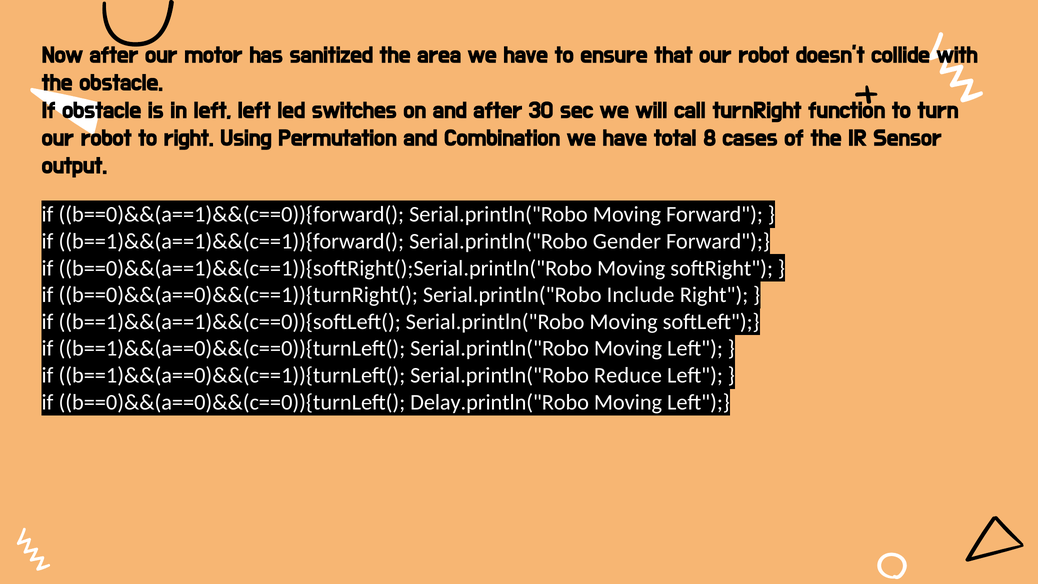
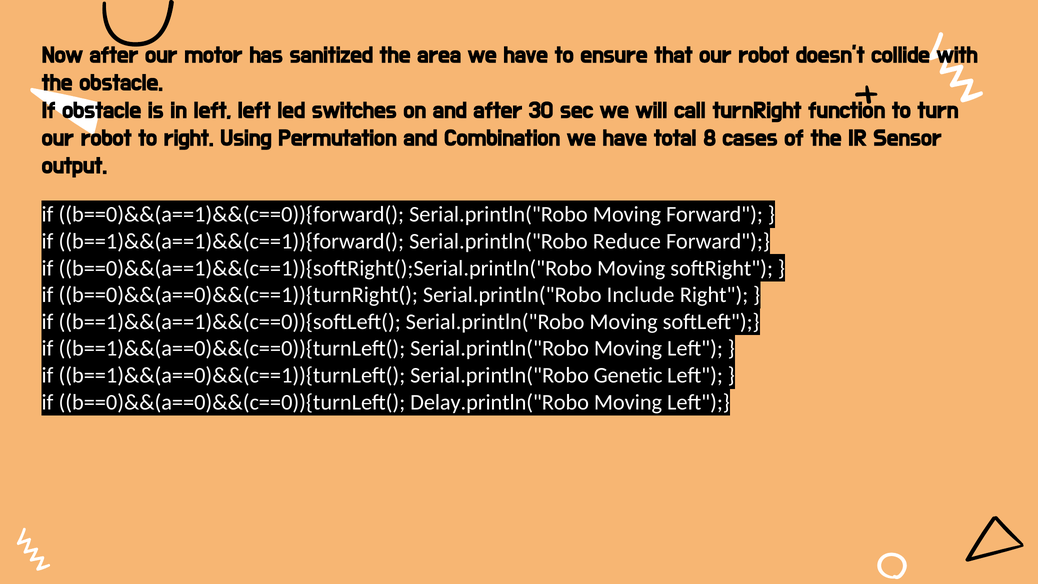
Gender: Gender -> Reduce
Reduce: Reduce -> Genetic
